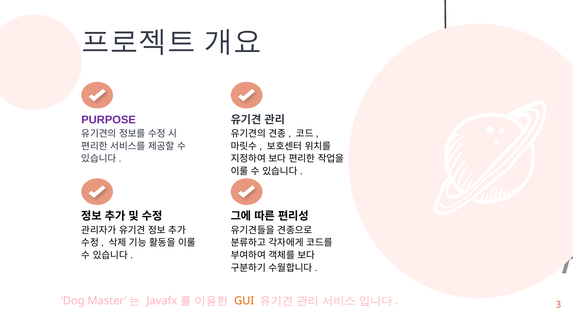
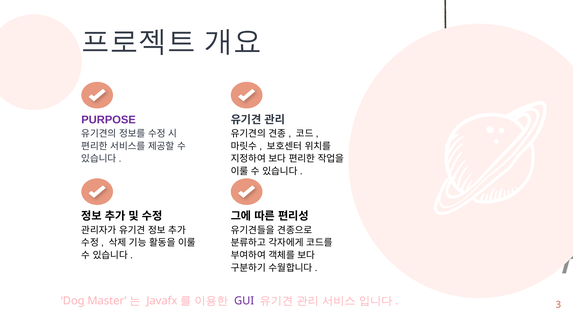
GUI colour: orange -> purple
